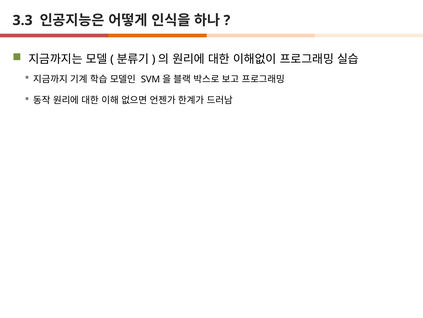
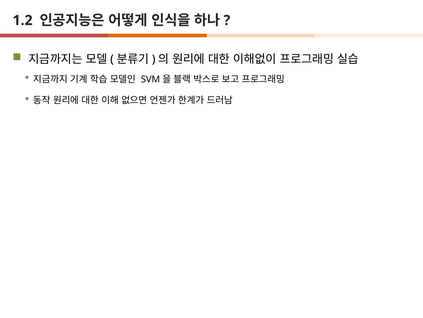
3.3: 3.3 -> 1.2
